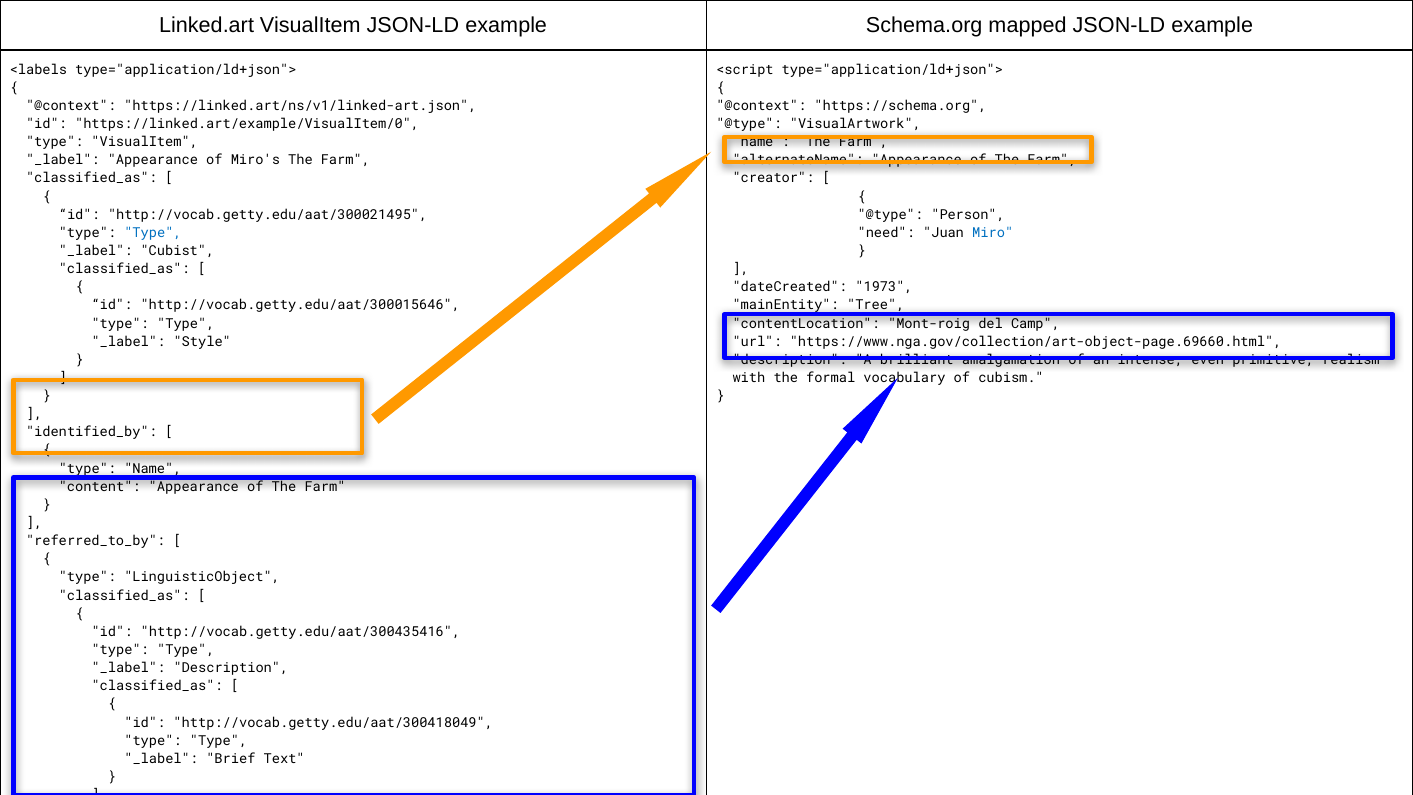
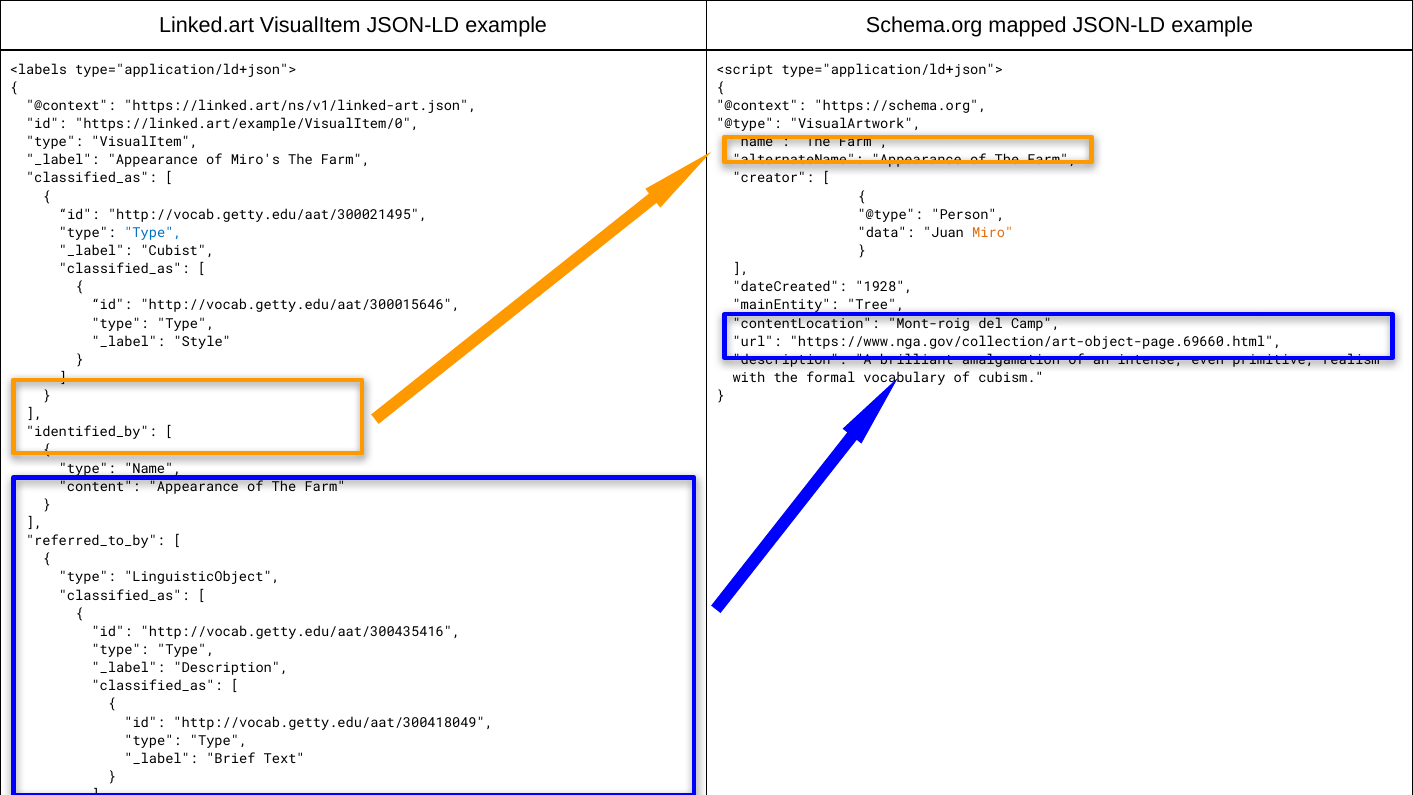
need: need -> data
Miro colour: blue -> orange
1973: 1973 -> 1928
